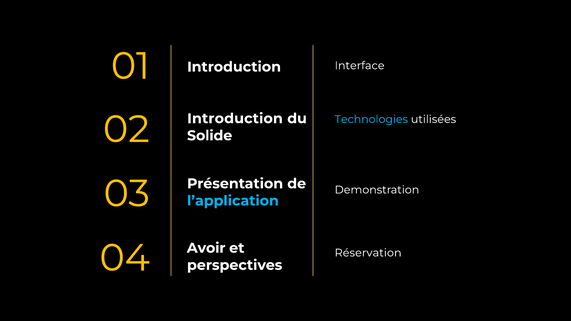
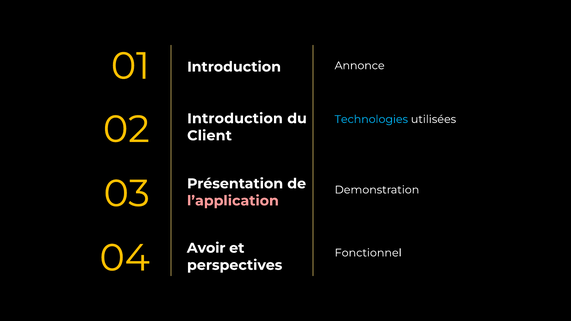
Interface: Interface -> Annonce
Solide: Solide -> Client
l’application colour: light blue -> pink
Réservation: Réservation -> Fonctionnel
